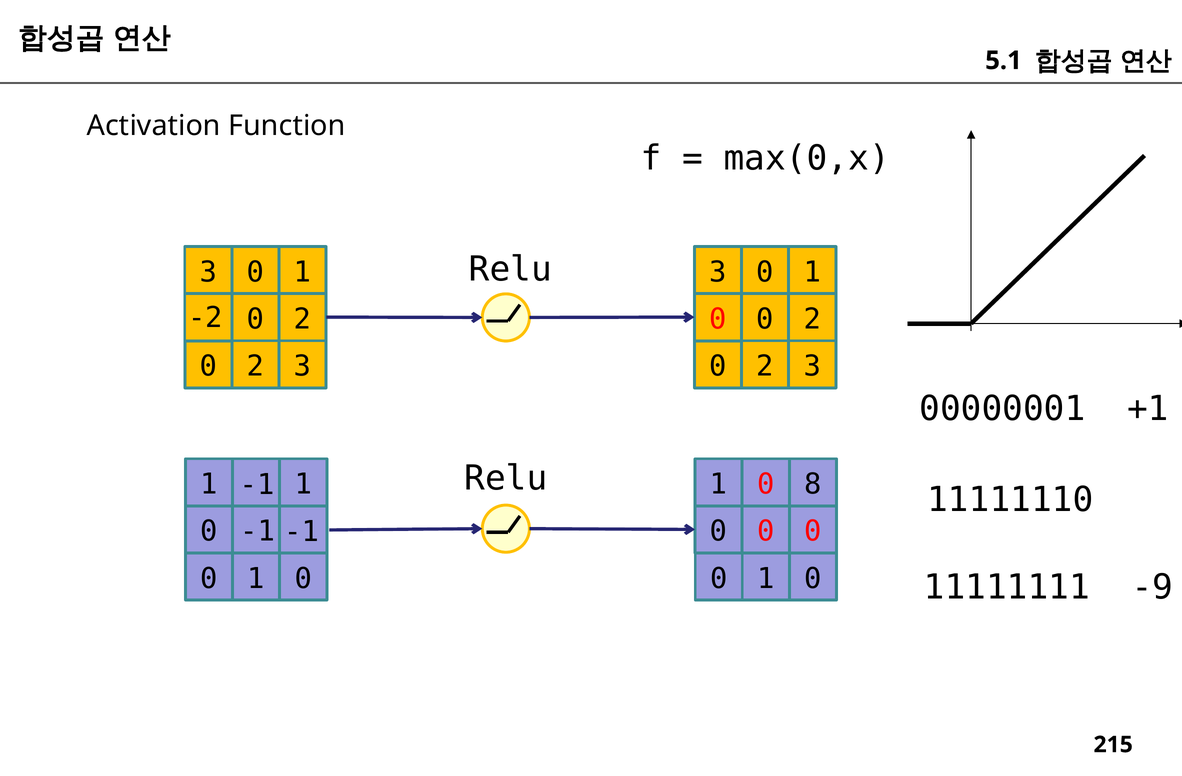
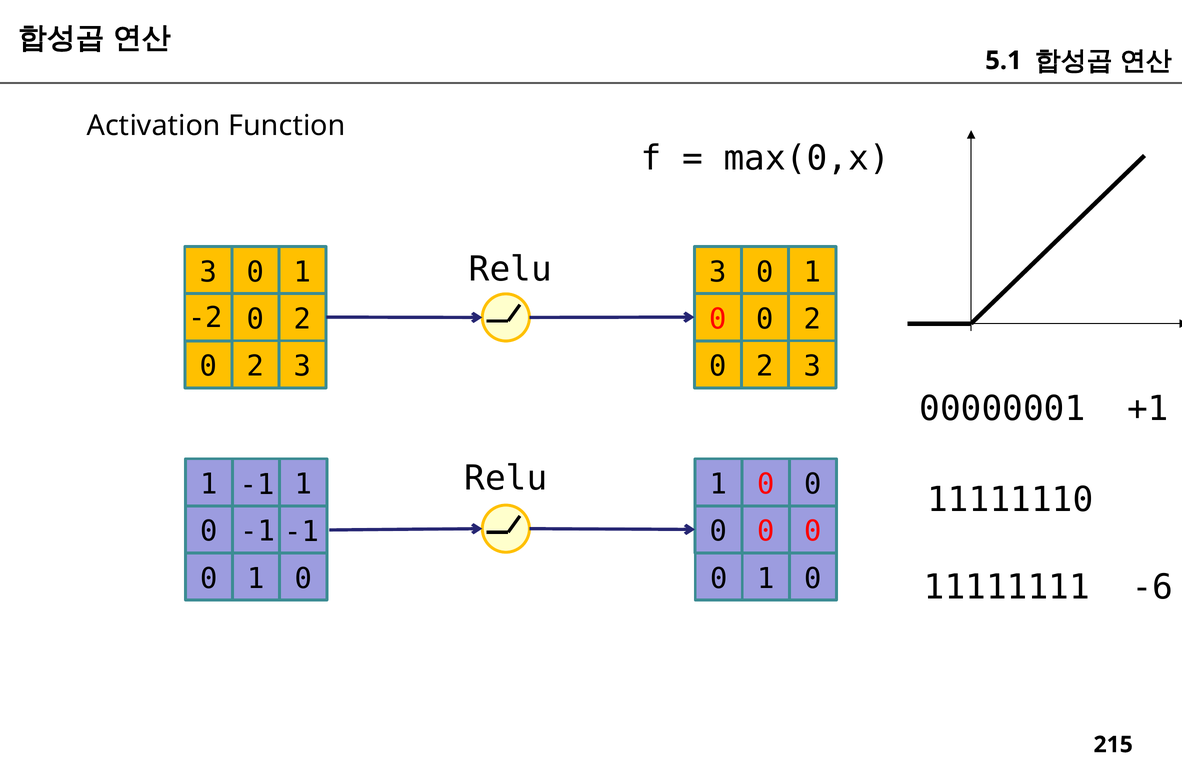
8 at (813, 485): 8 -> 0
-9: -9 -> -6
